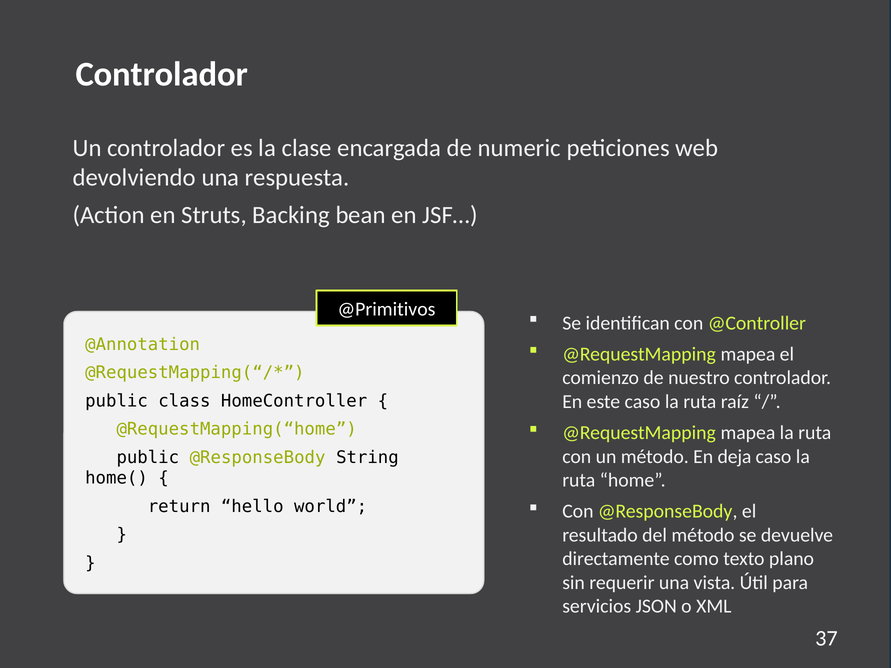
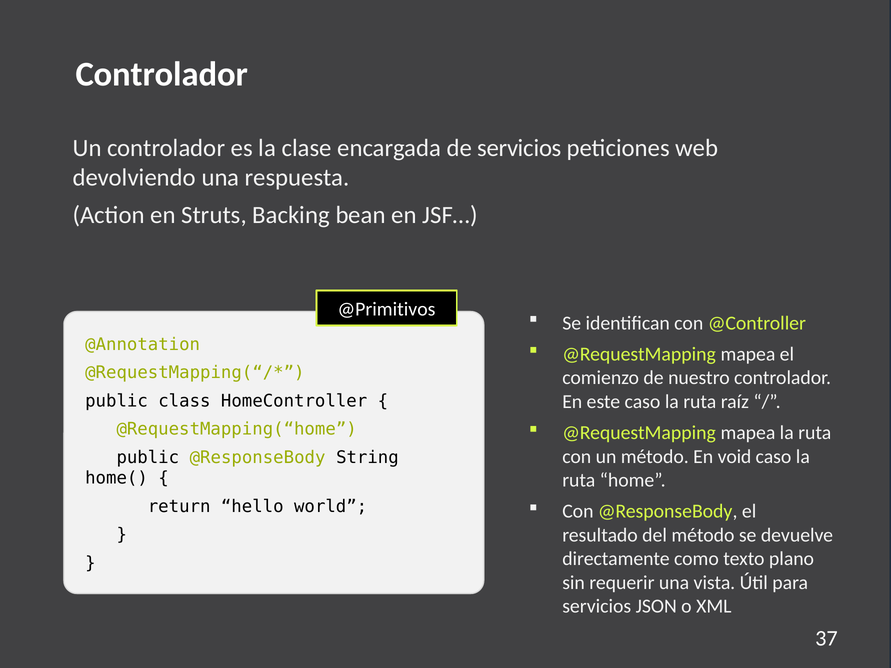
de numeric: numeric -> servicios
deja: deja -> void
